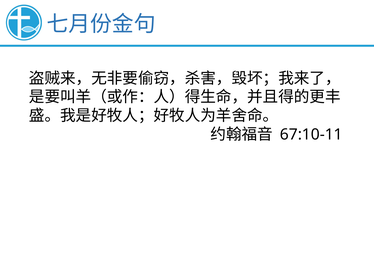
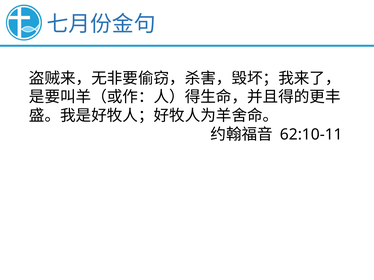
67:10-11: 67:10-11 -> 62:10-11
